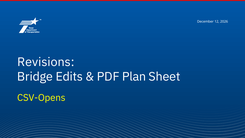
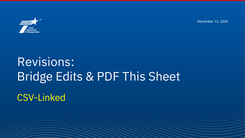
Plan: Plan -> This
CSV-Opens: CSV-Opens -> CSV-Linked
